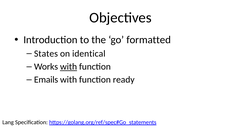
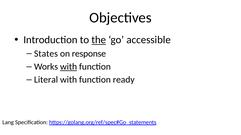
the underline: none -> present
formatted: formatted -> accessible
identical: identical -> response
Emails: Emails -> Literal
